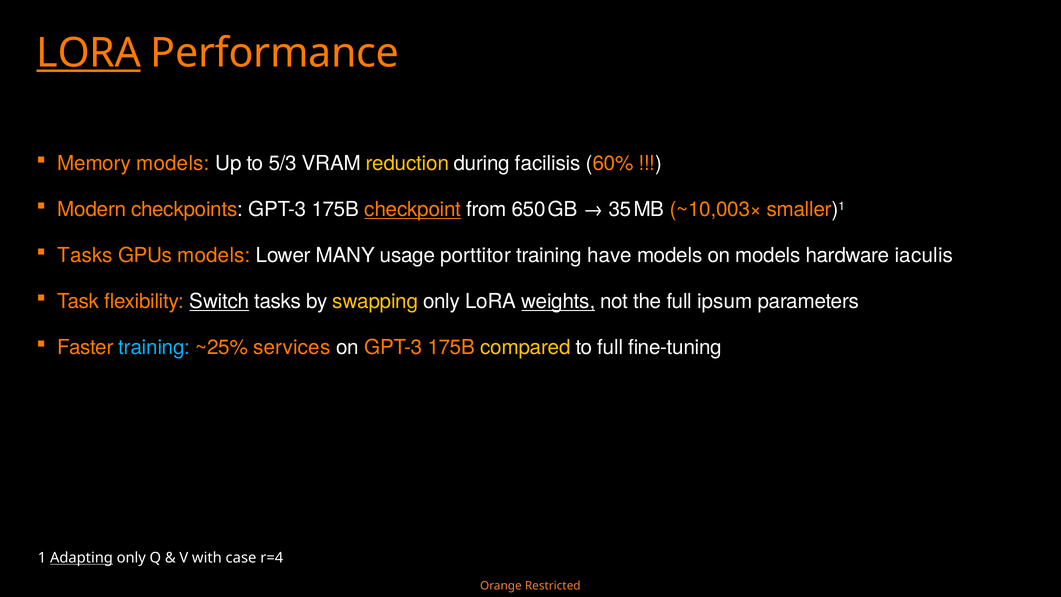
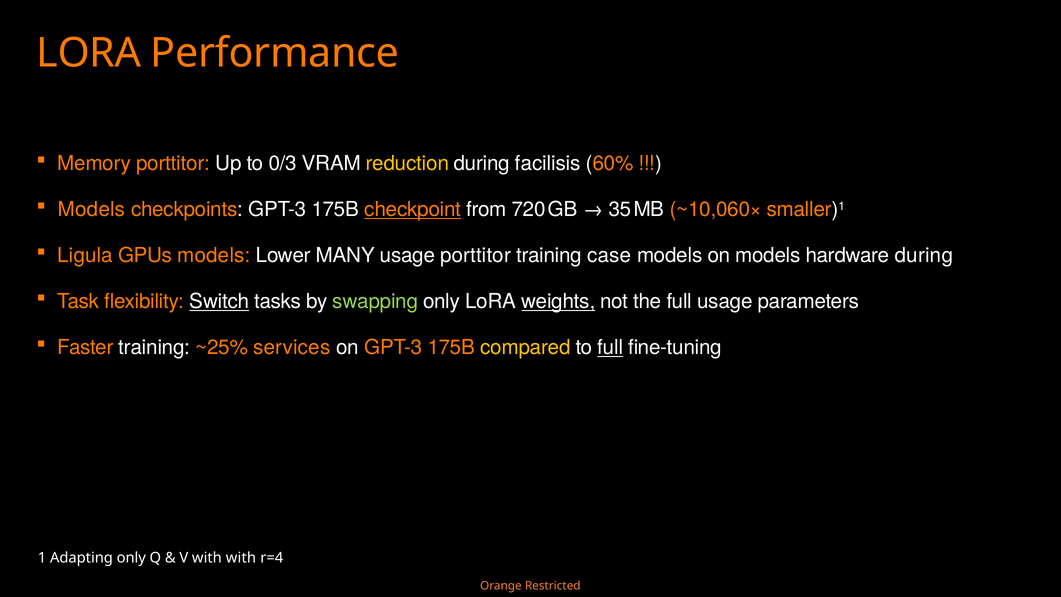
LORA at (89, 53) underline: present -> none
Memory models: models -> porttitor
5/3: 5/3 -> 0/3
Modern at (92, 210): Modern -> Models
650: 650 -> 720
~10,003×: ~10,003× -> ~10,060×
Tasks at (85, 256): Tasks -> Ligula
have: have -> case
hardware iaculis: iaculis -> during
swapping colour: yellow -> light green
full ipsum: ipsum -> usage
training at (154, 348) colour: light blue -> white
full at (610, 348) underline: none -> present
Adapting underline: present -> none
with case: case -> with
